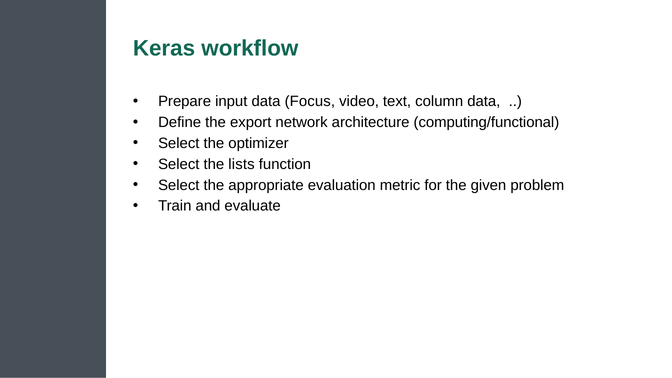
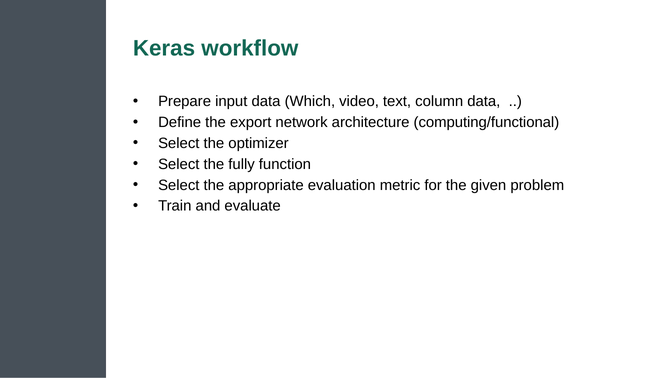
Focus: Focus -> Which
lists: lists -> fully
